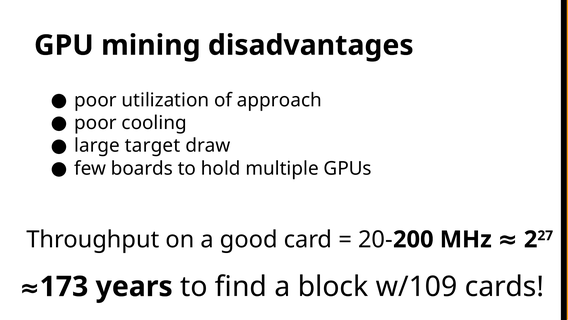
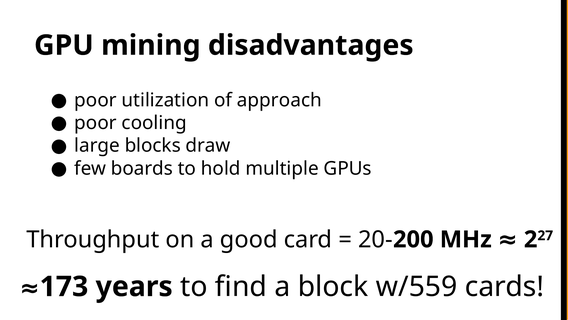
target: target -> blocks
w/109: w/109 -> w/559
